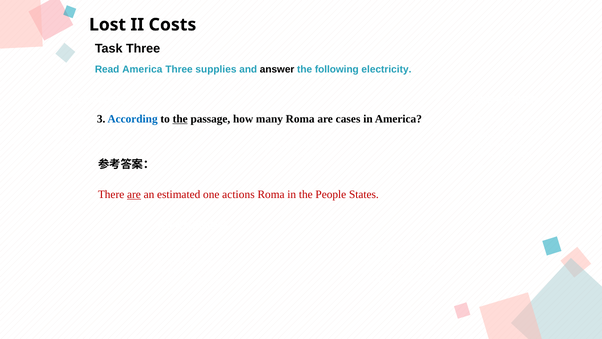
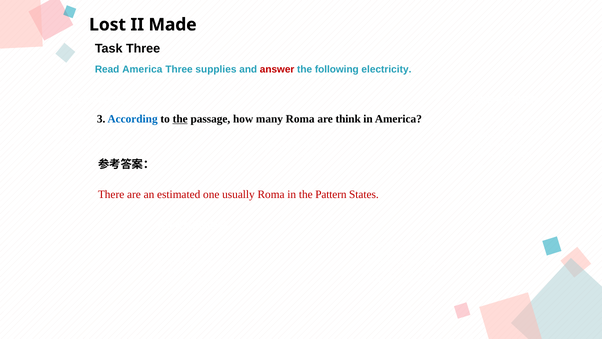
Costs: Costs -> Made
answer colour: black -> red
cases: cases -> think
are at (134, 194) underline: present -> none
actions: actions -> usually
People: People -> Pattern
